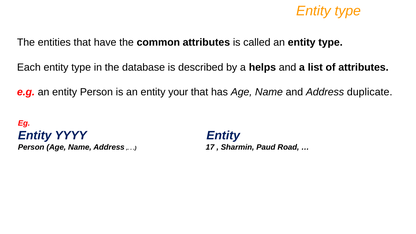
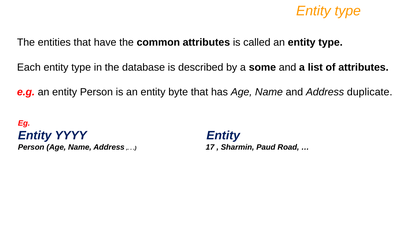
helps: helps -> some
your: your -> byte
